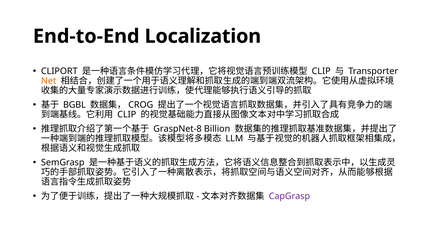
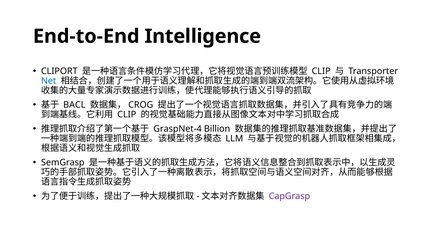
Localization: Localization -> Intelligence
Net colour: orange -> blue
BGBL: BGBL -> BACL
GraspNet-8: GraspNet-8 -> GraspNet-4
